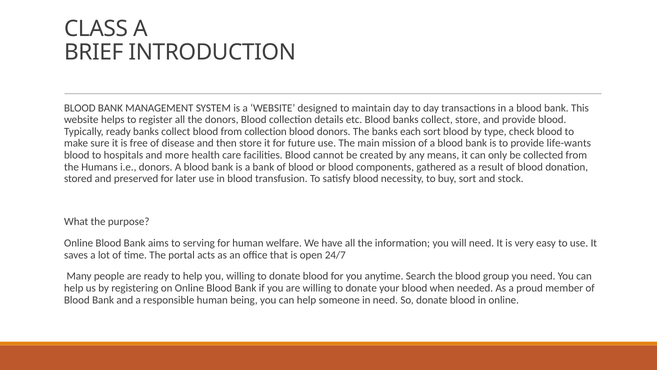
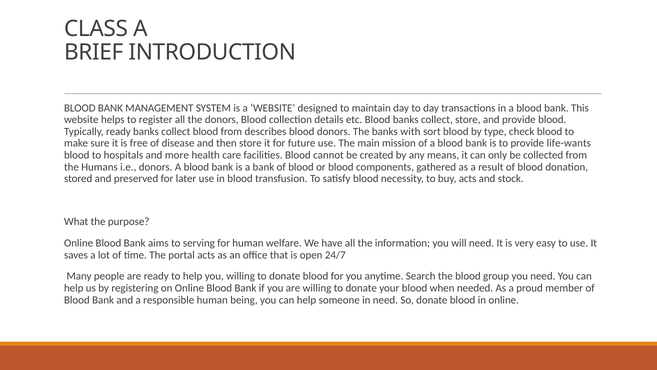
from collection: collection -> describes
each: each -> with
buy sort: sort -> acts
